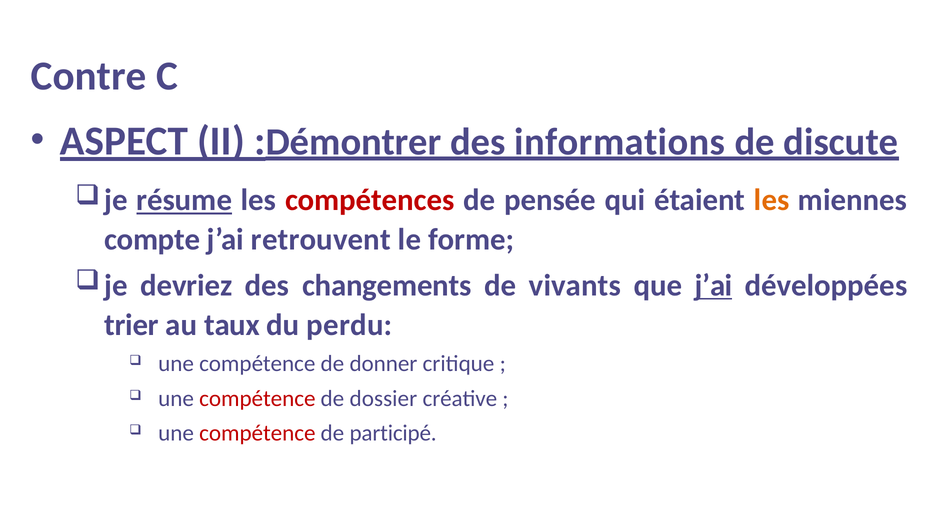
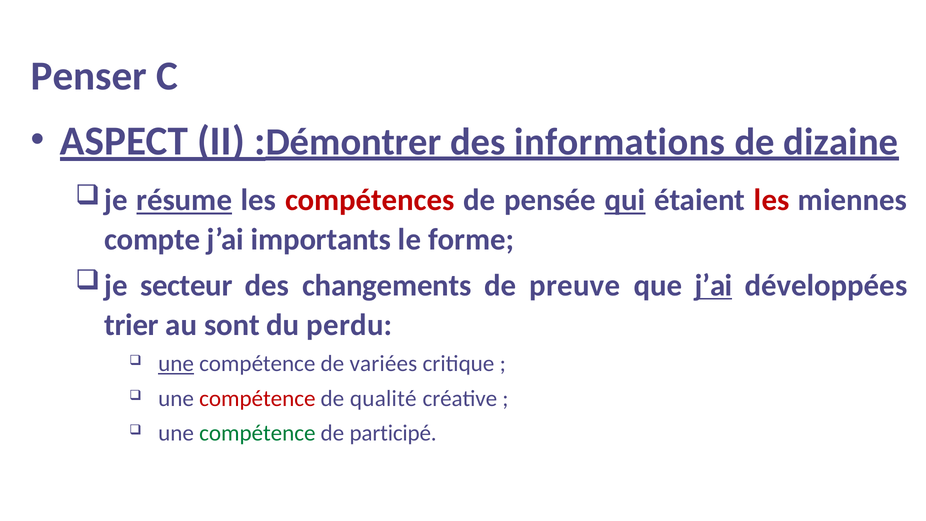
Contre: Contre -> Penser
discute: discute -> dizaine
qui underline: none -> present
les at (772, 200) colour: orange -> red
retrouvent: retrouvent -> importants
devriez: devriez -> secteur
vivants: vivants -> preuve
taux: taux -> sont
une at (176, 364) underline: none -> present
donner: donner -> variées
dossier: dossier -> qualité
compétence at (257, 433) colour: red -> green
